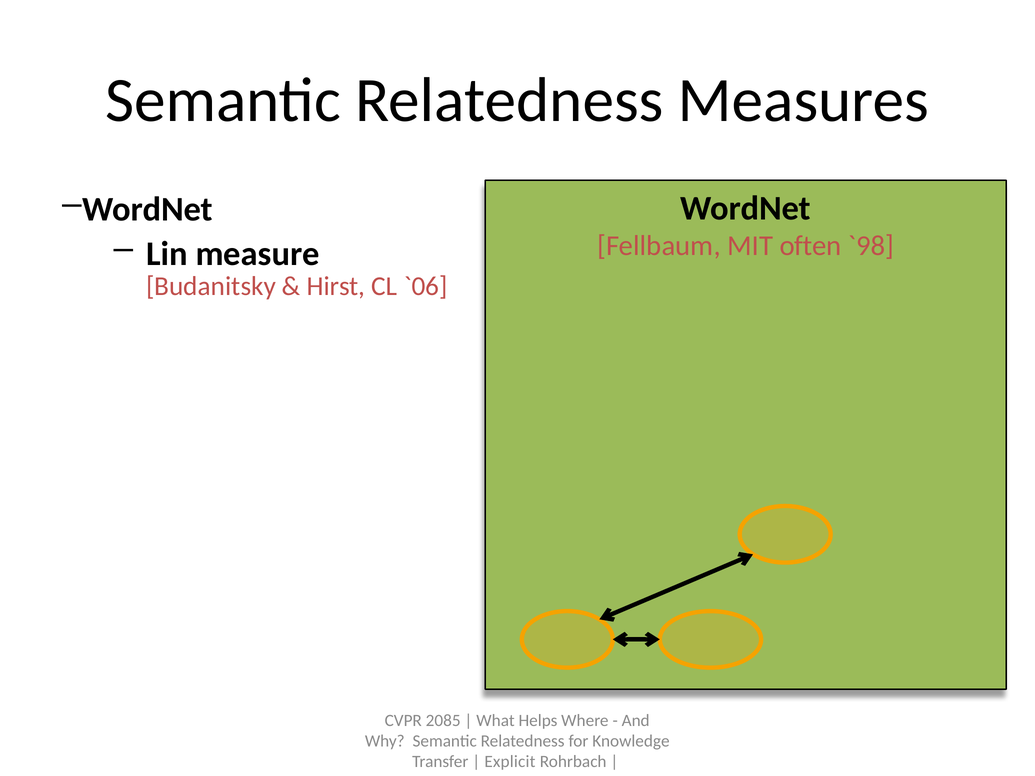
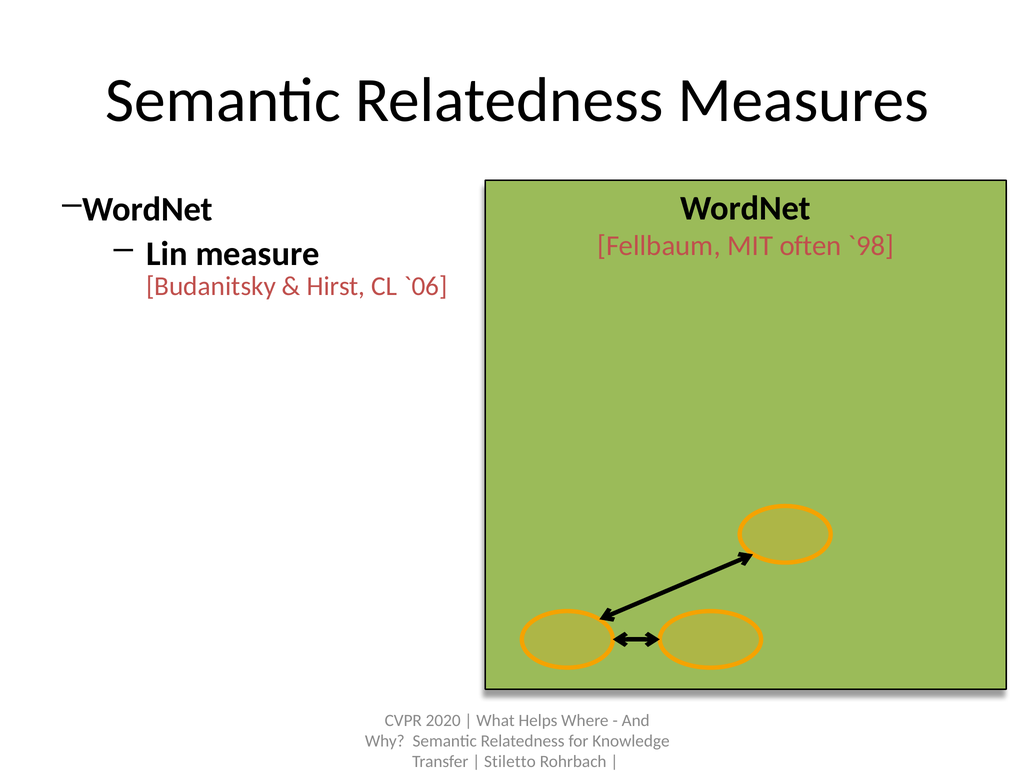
2085: 2085 -> 2020
Explicit at (510, 762): Explicit -> Stiletto
